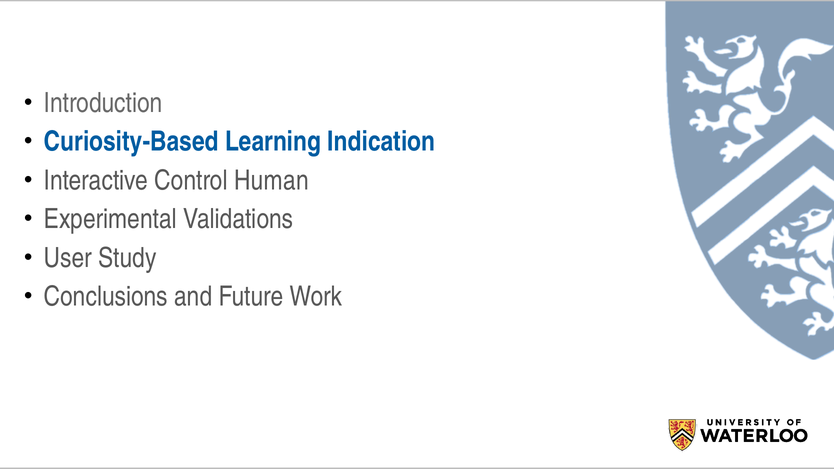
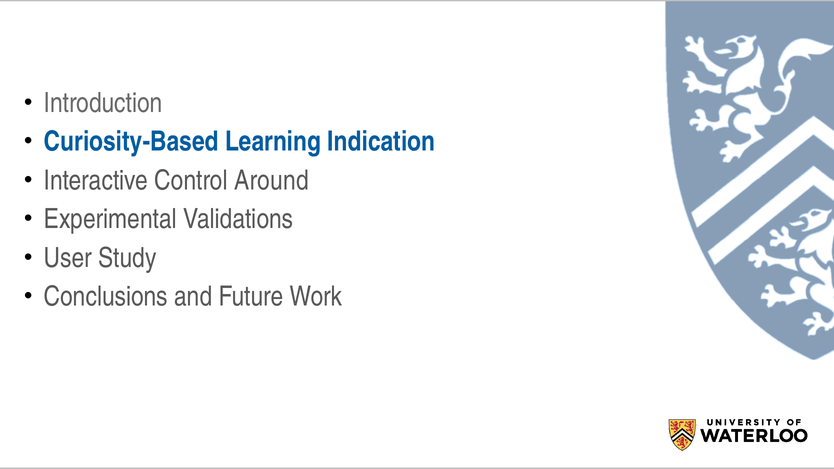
Human: Human -> Around
